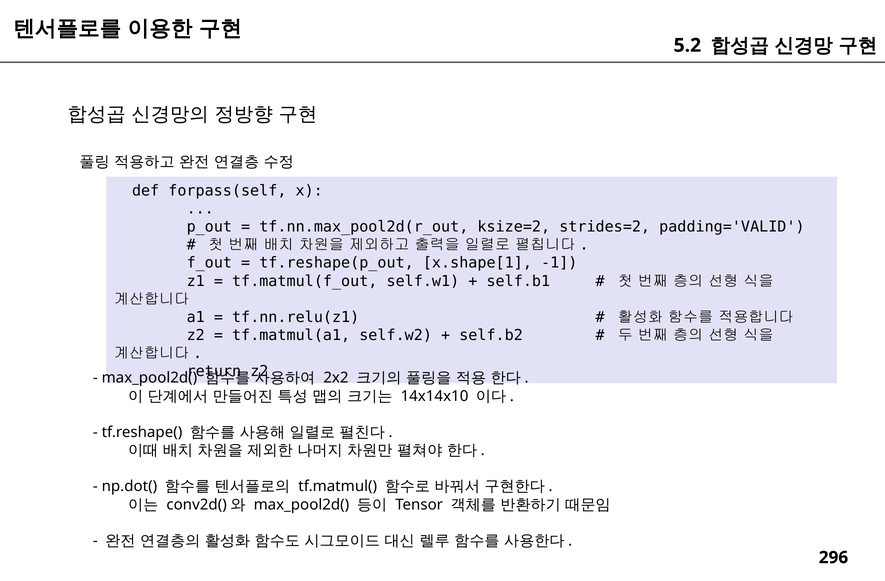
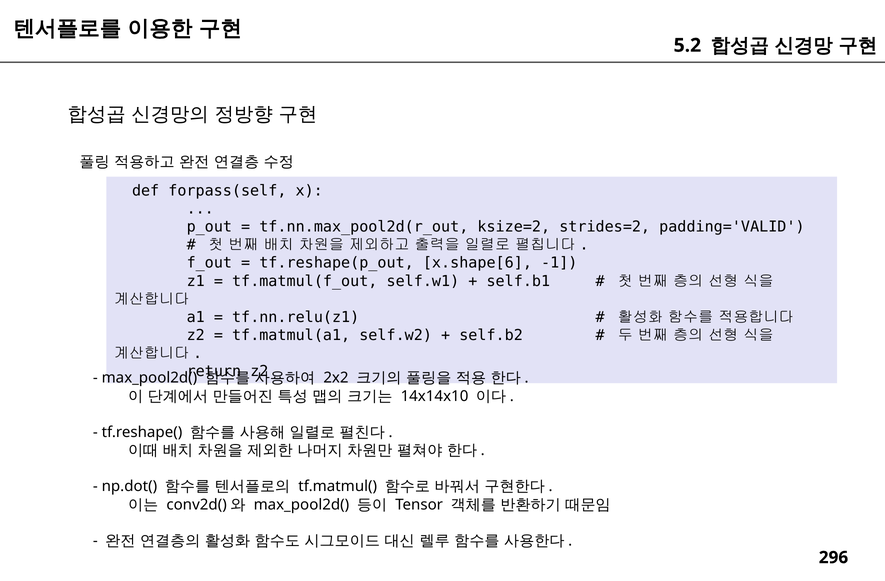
x.shape[1: x.shape[1 -> x.shape[6
